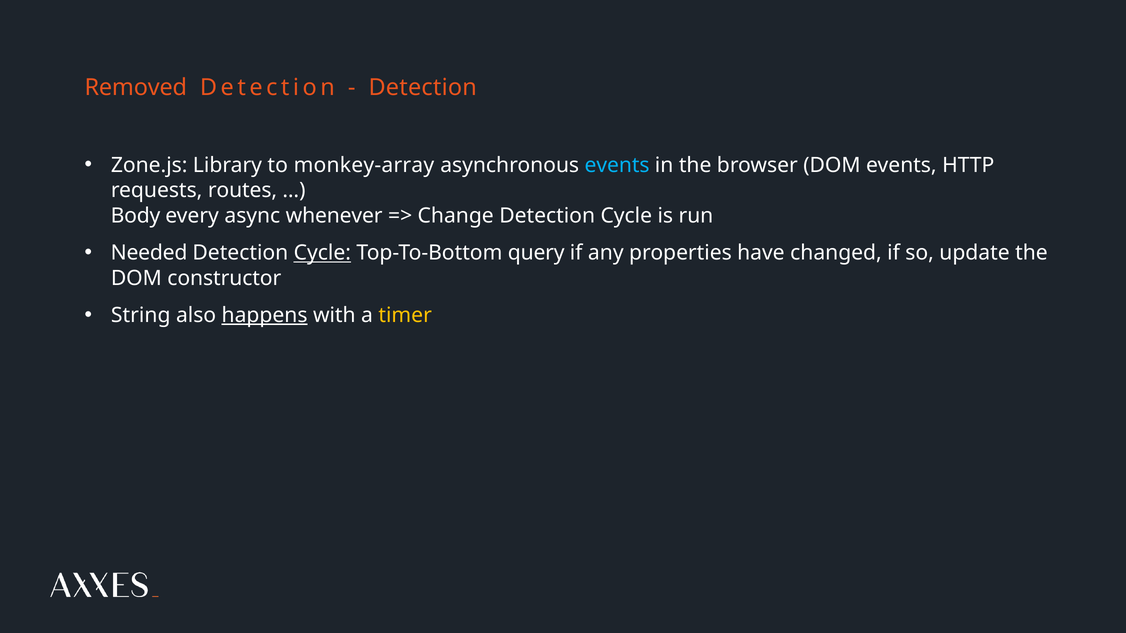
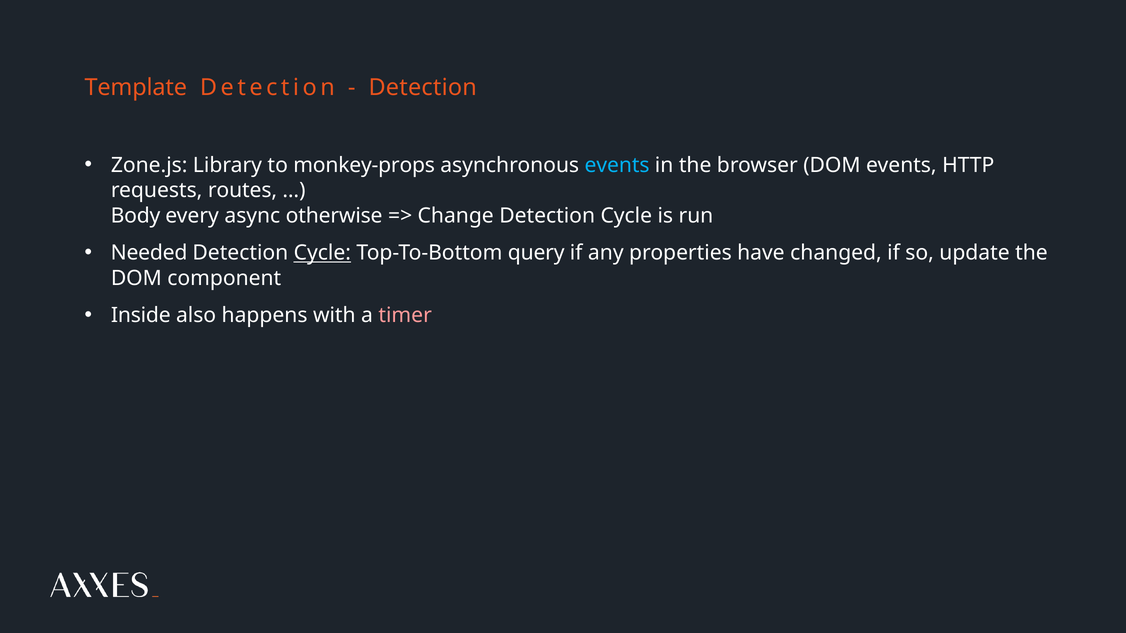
Removed: Removed -> Template
monkey-array: monkey-array -> monkey-props
whenever: whenever -> otherwise
constructor: constructor -> component
String: String -> Inside
happens underline: present -> none
timer colour: yellow -> pink
